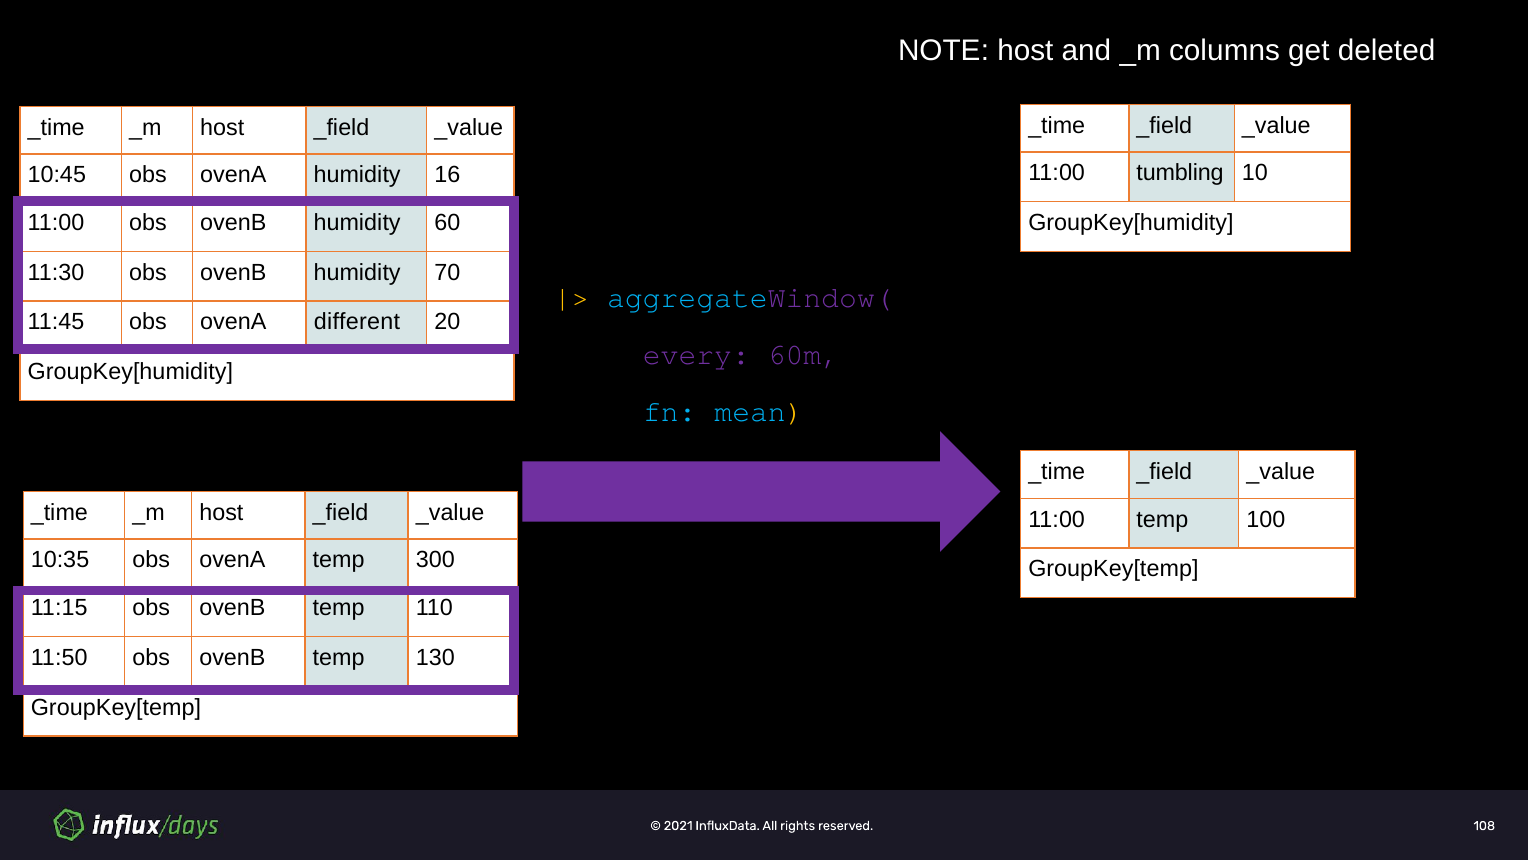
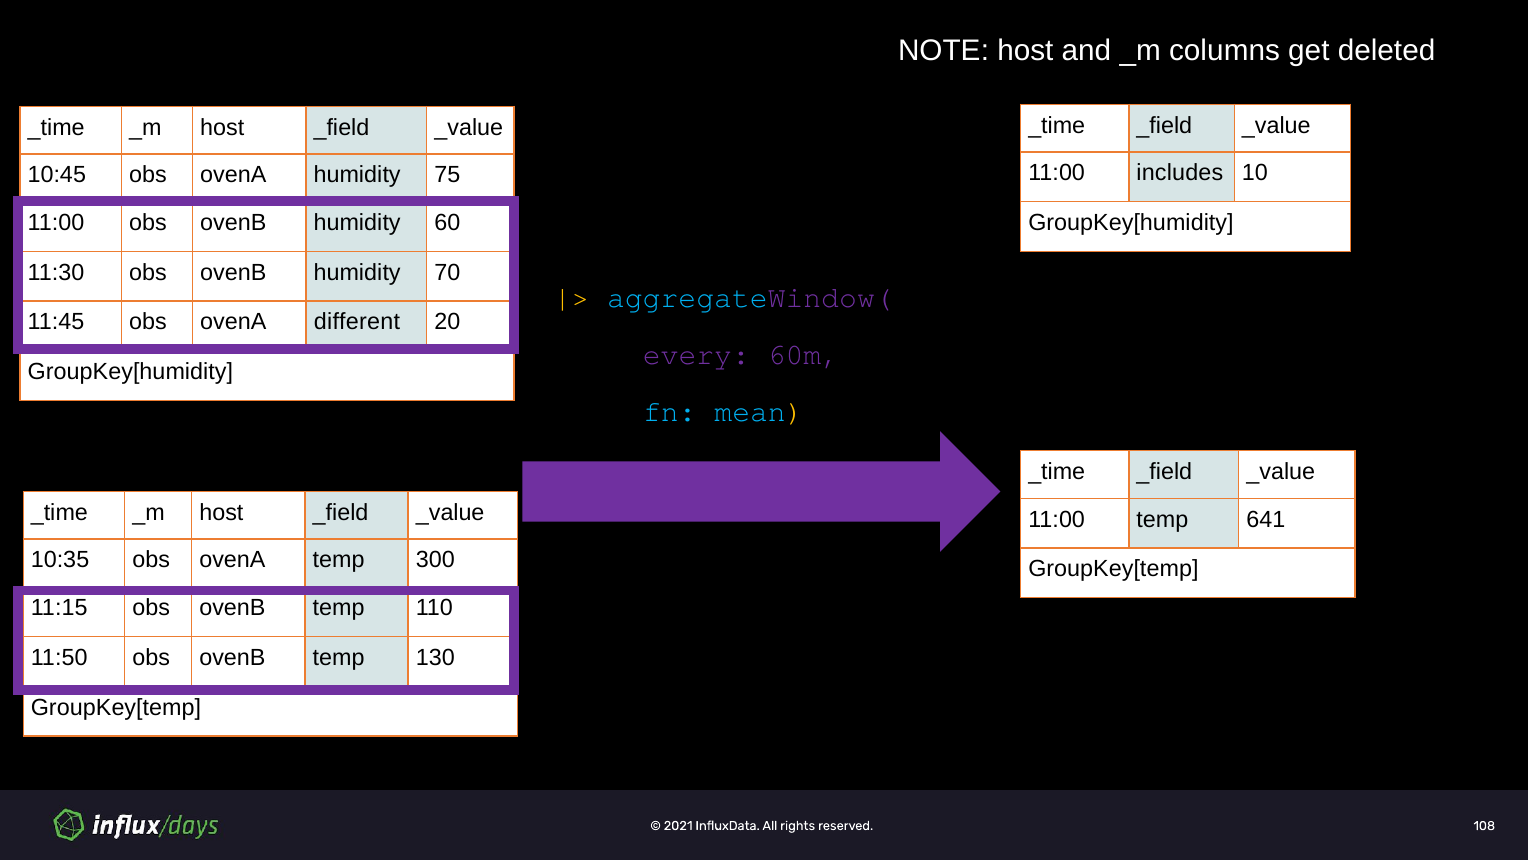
tumbling: tumbling -> includes
16: 16 -> 75
100: 100 -> 641
